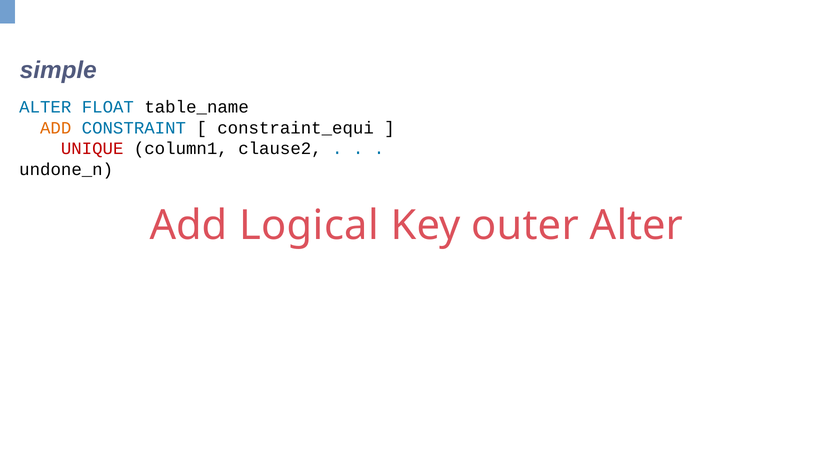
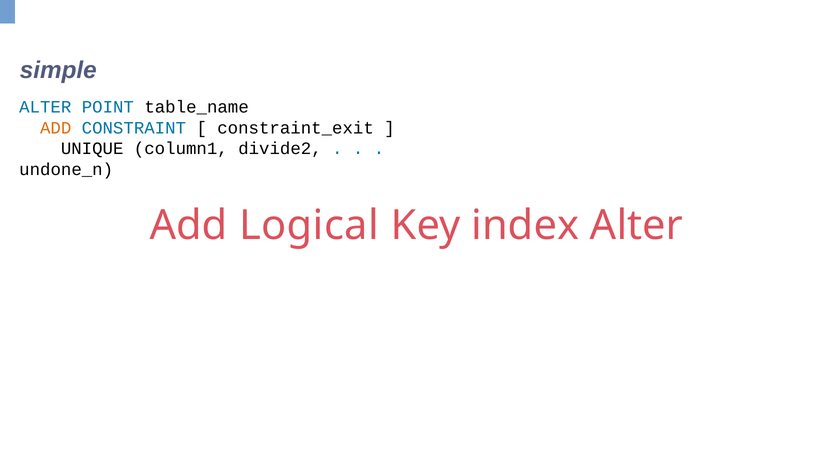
FLOAT: FLOAT -> POINT
constraint_equi: constraint_equi -> constraint_exit
UNIQUE colour: red -> black
clause2: clause2 -> divide2
outer: outer -> index
